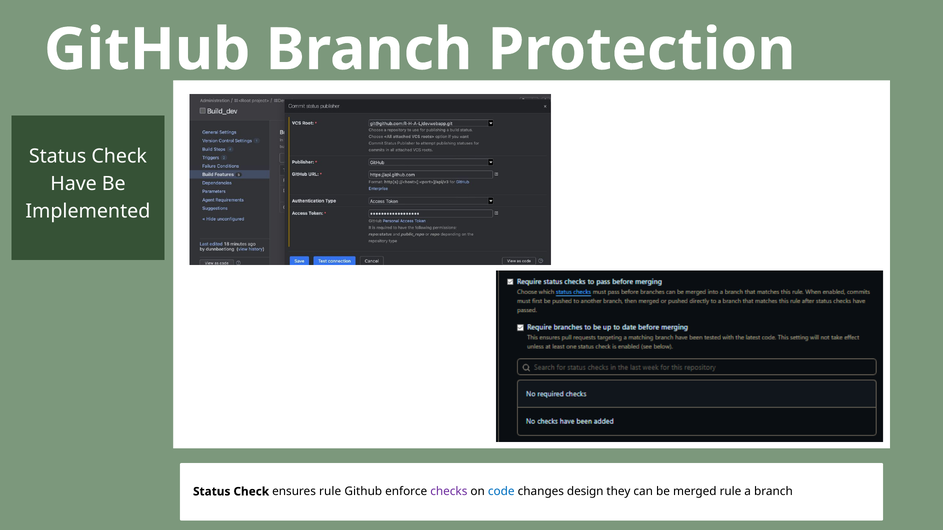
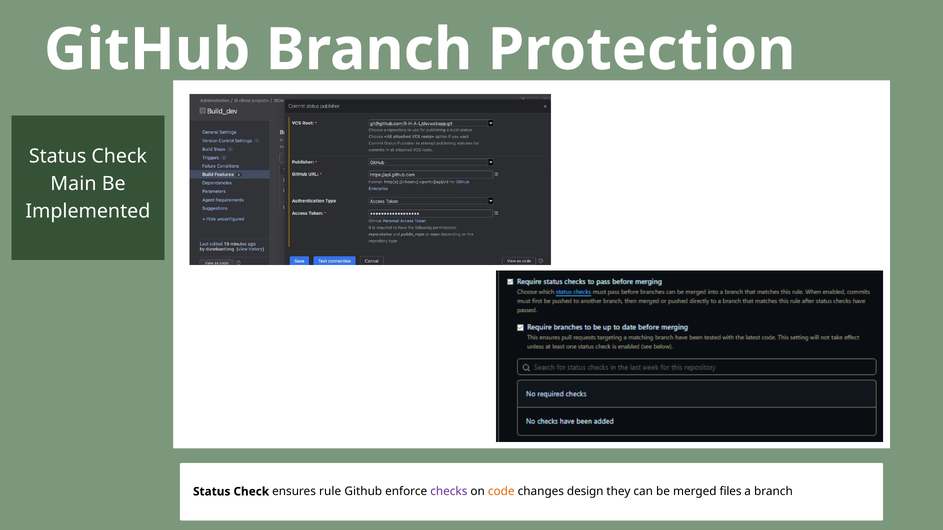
Have: Have -> Main
code colour: blue -> orange
merged rule: rule -> files
